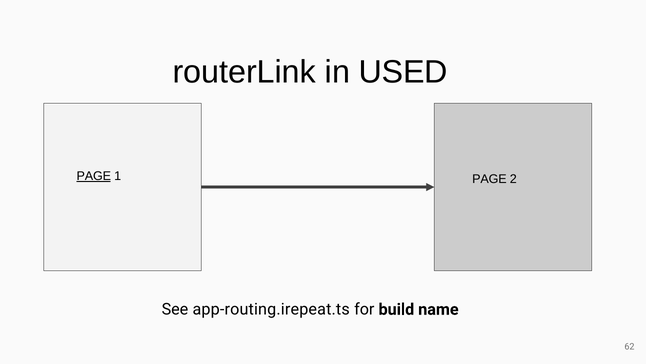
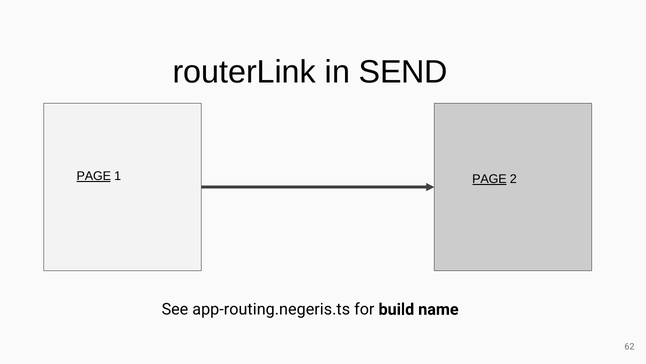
USED: USED -> SEND
PAGE at (489, 179) underline: none -> present
app-routing.irepeat.ts: app-routing.irepeat.ts -> app-routing.negeris.ts
